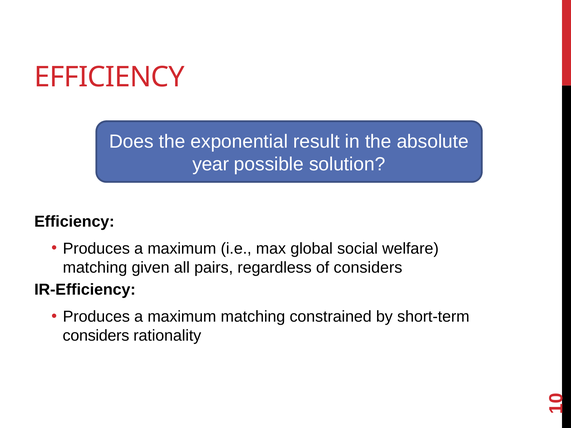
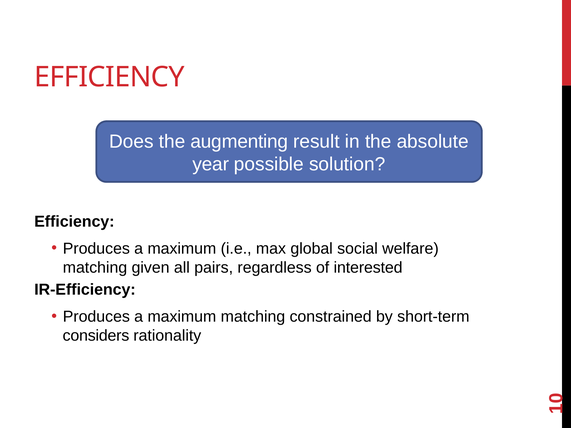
exponential: exponential -> augmenting
of considers: considers -> interested
